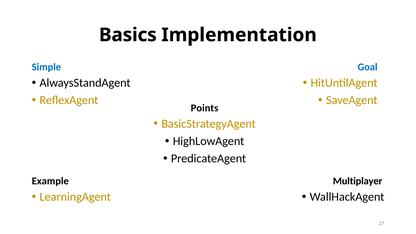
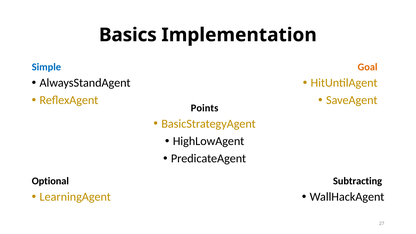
Goal colour: blue -> orange
Example: Example -> Optional
Multiplayer: Multiplayer -> Subtracting
